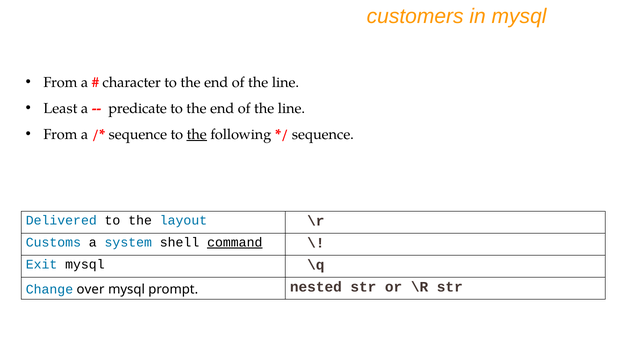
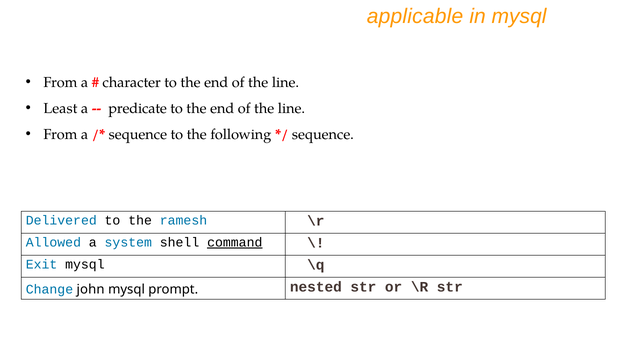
customers: customers -> applicable
the at (197, 134) underline: present -> none
layout: layout -> ramesh
Customs: Customs -> Allowed
over: over -> john
